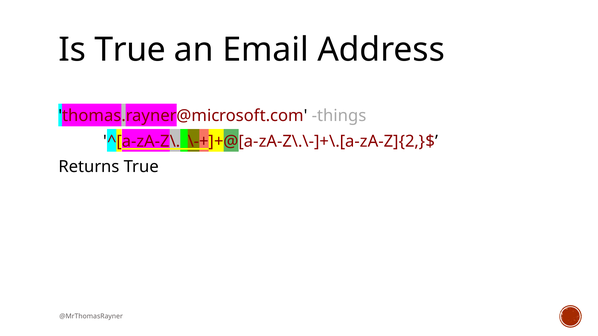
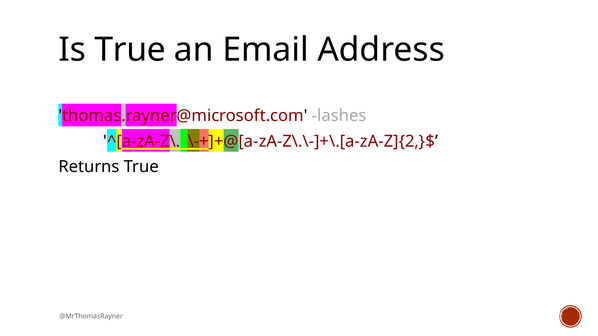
things: things -> lashes
